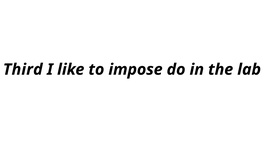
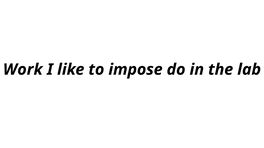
Third: Third -> Work
